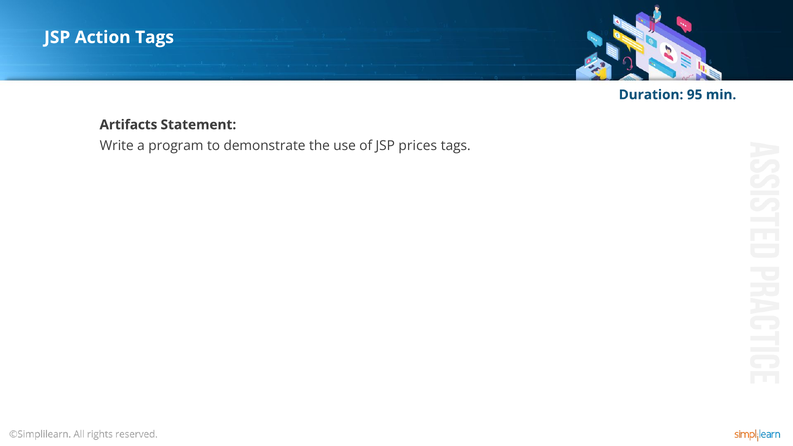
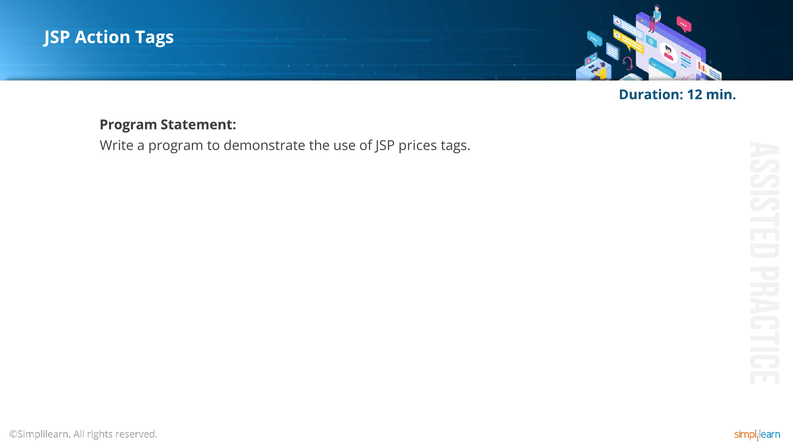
95: 95 -> 12
Artifacts at (128, 125): Artifacts -> Program
